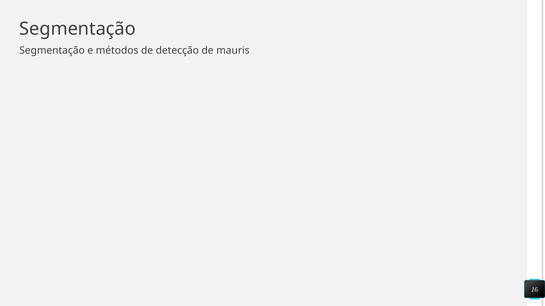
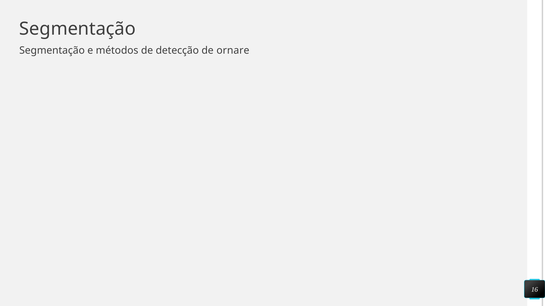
mauris: mauris -> ornare
